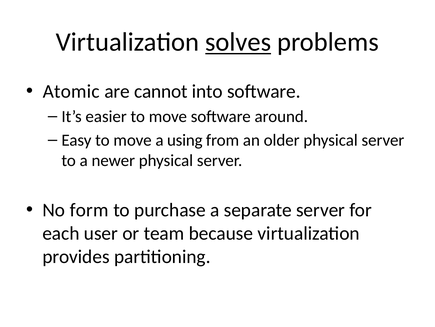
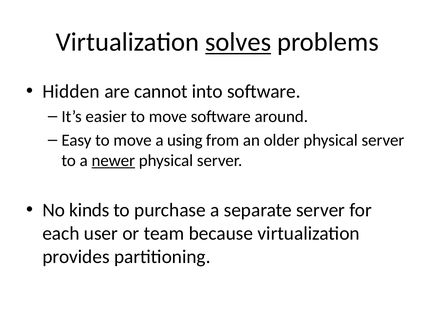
Atomic: Atomic -> Hidden
newer underline: none -> present
form: form -> kinds
